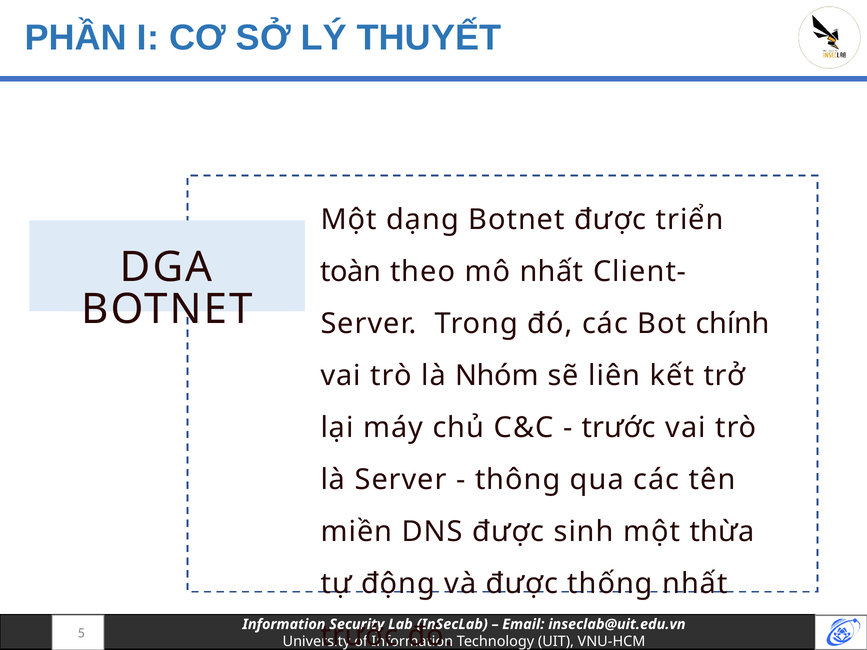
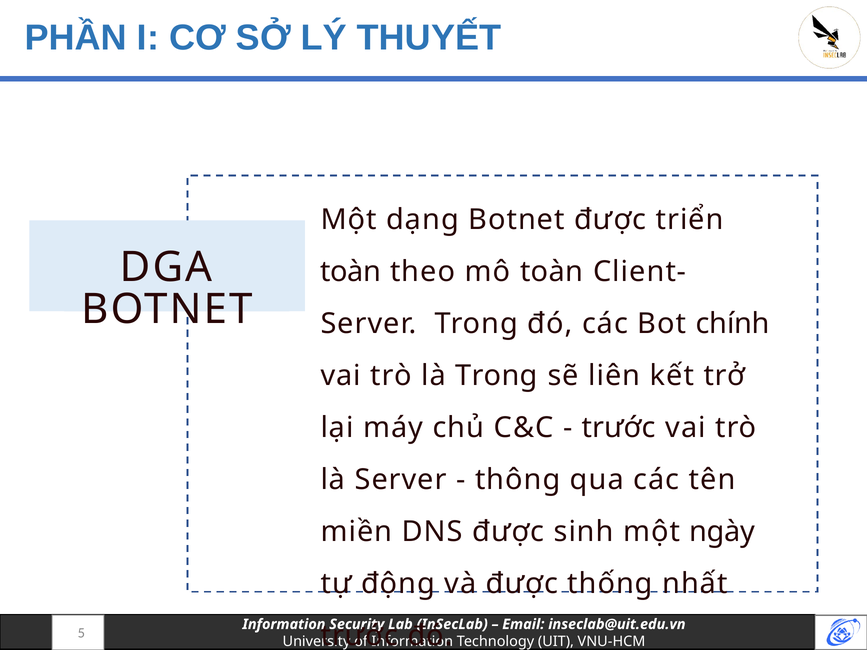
mô nhất: nhất -> toàn
là Nhóm: Nhóm -> Trong
thừa: thừa -> ngày
